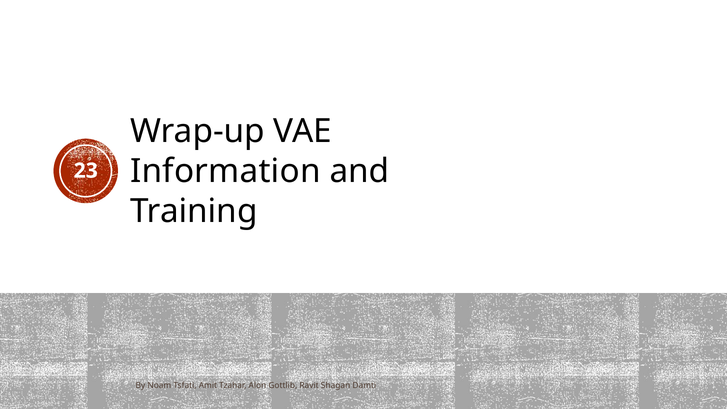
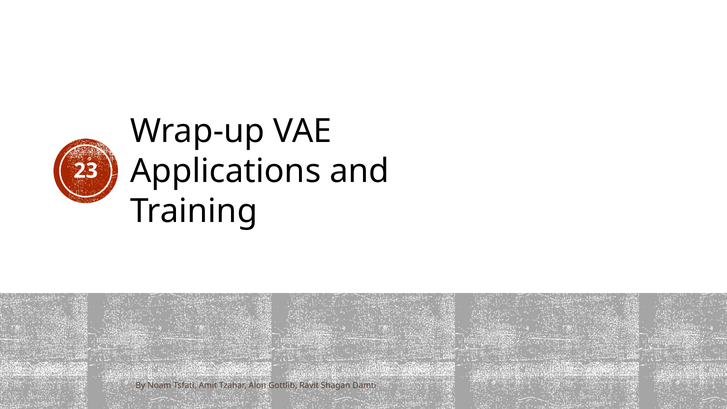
Information: Information -> Applications
